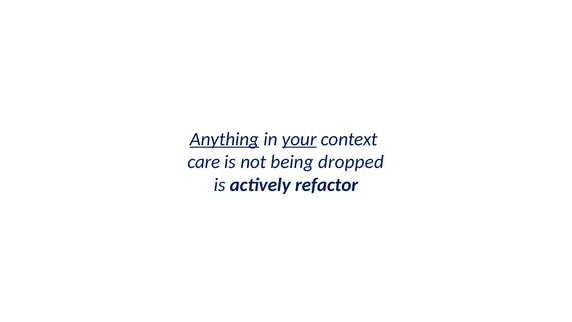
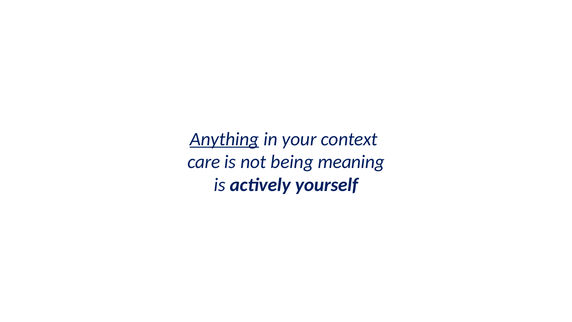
your underline: present -> none
dropped: dropped -> meaning
refactor: refactor -> yourself
